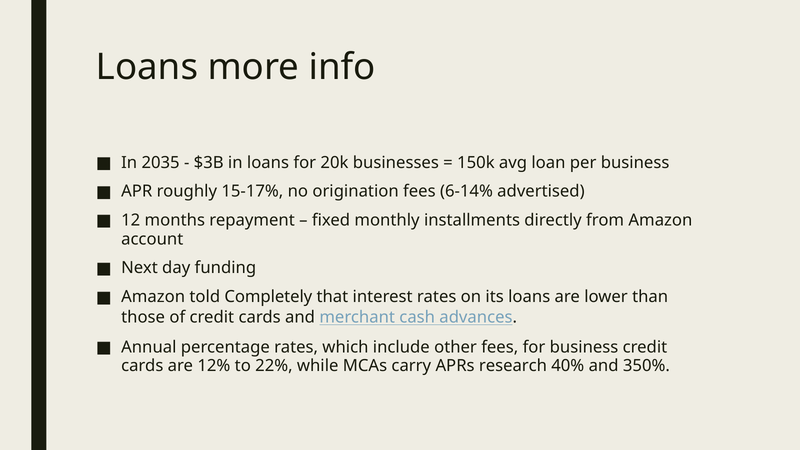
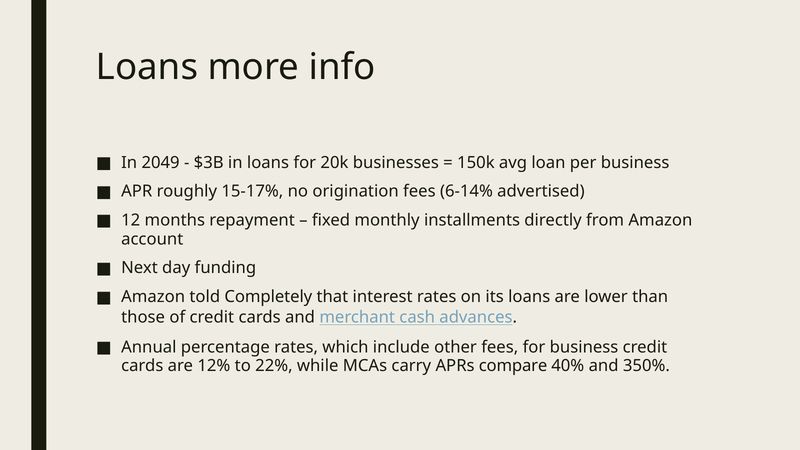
2035: 2035 -> 2049
research: research -> compare
